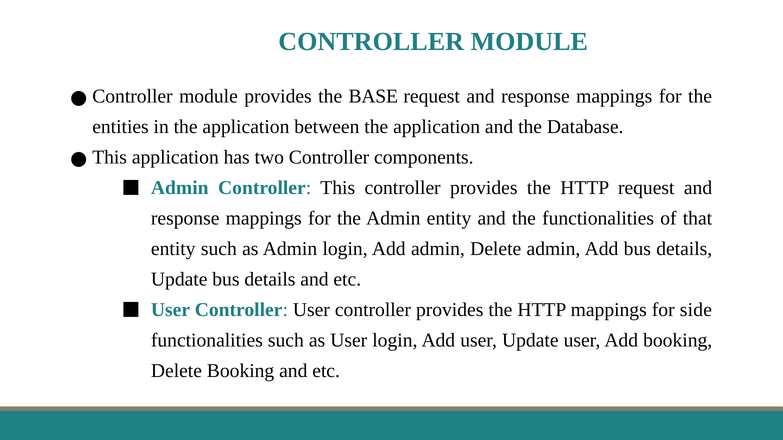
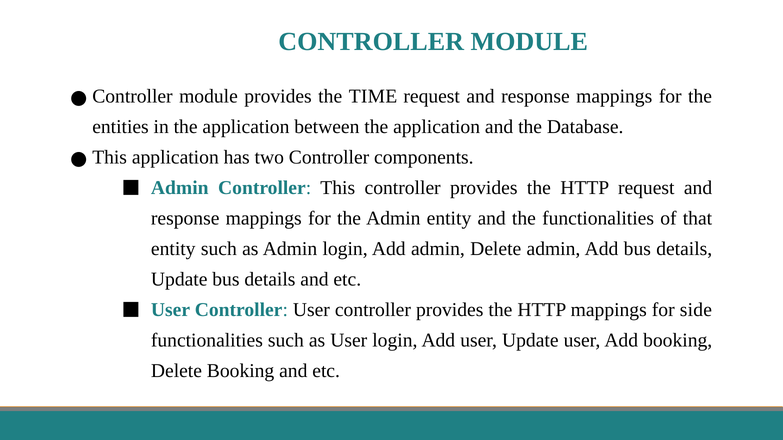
BASE: BASE -> TIME
